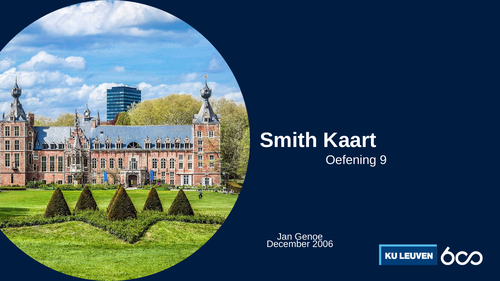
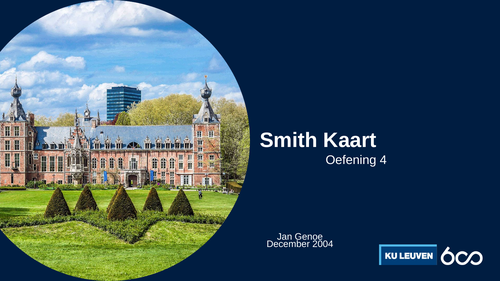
9: 9 -> 4
2006: 2006 -> 2004
